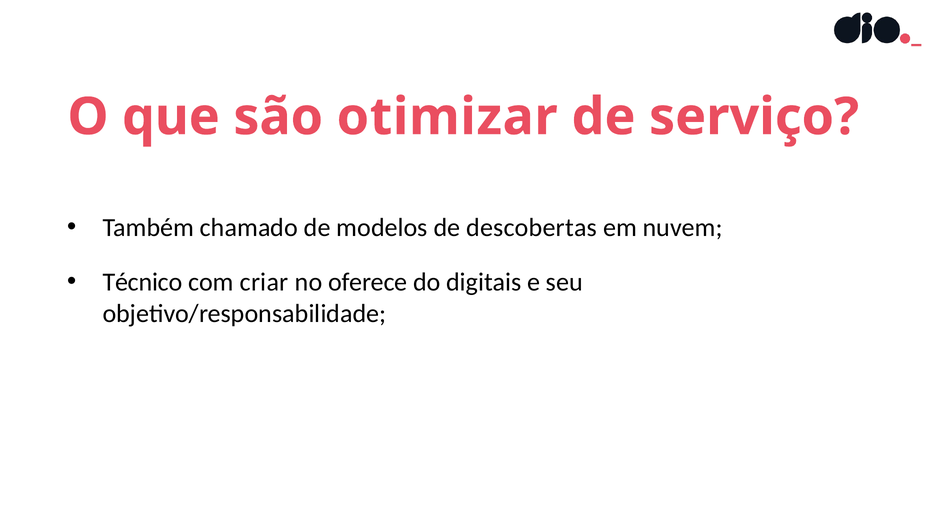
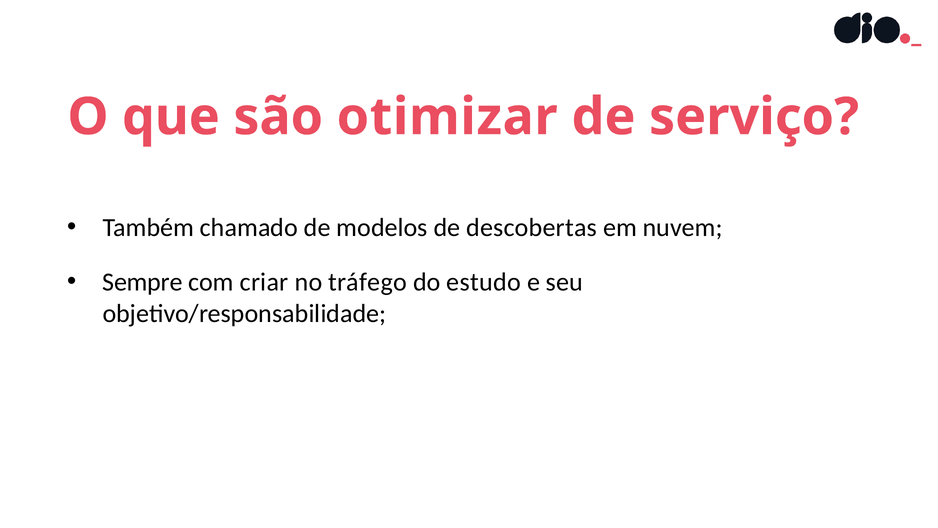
Técnico: Técnico -> Sempre
oferece: oferece -> tráfego
digitais: digitais -> estudo
